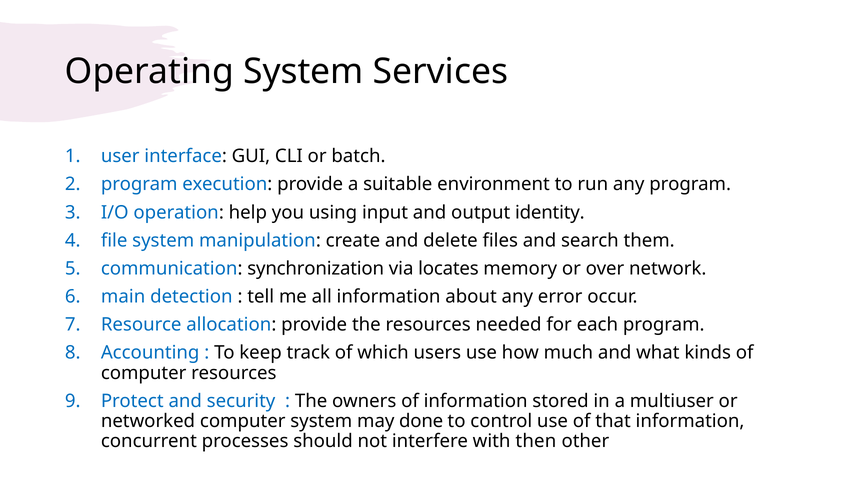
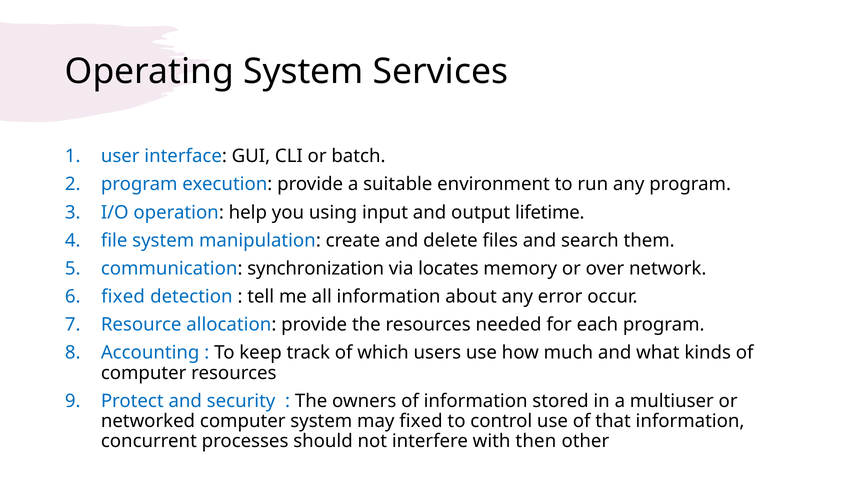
identity: identity -> lifetime
main at (123, 297): main -> fixed
may done: done -> fixed
